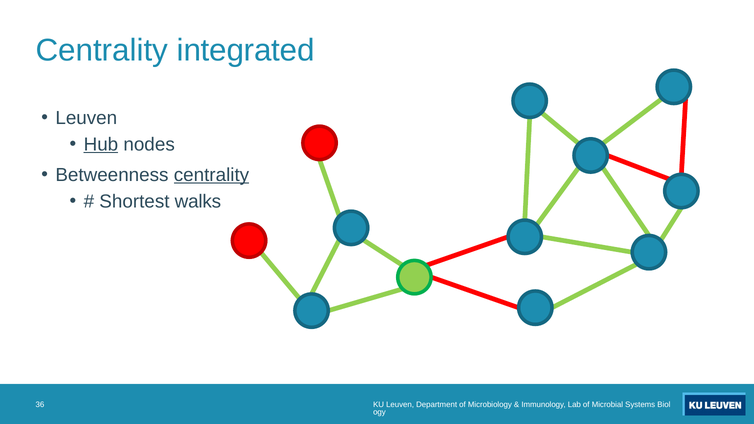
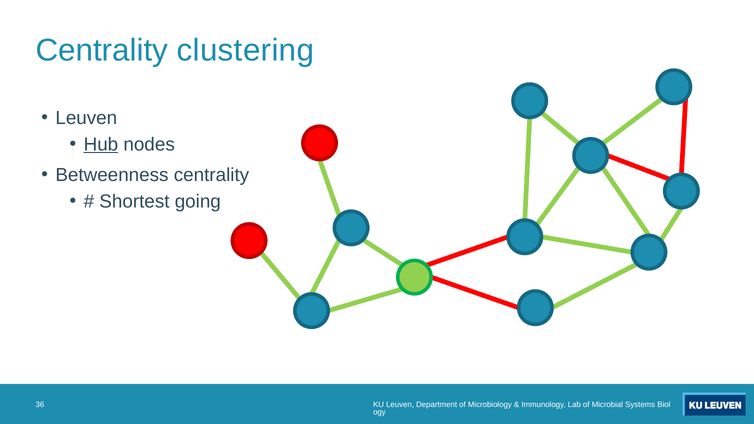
integrated: integrated -> clustering
centrality at (211, 175) underline: present -> none
walks: walks -> going
